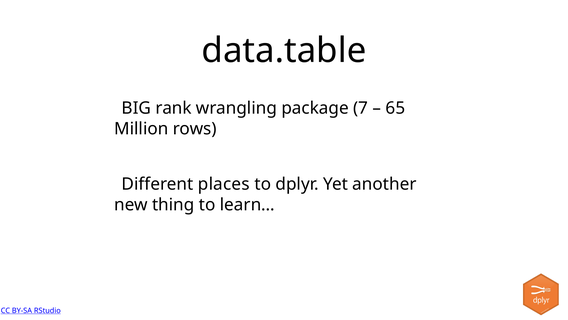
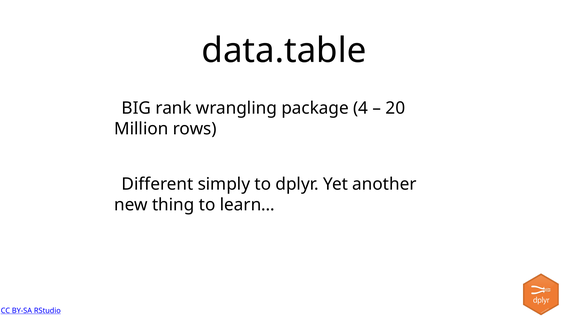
7: 7 -> 4
65: 65 -> 20
places: places -> simply
